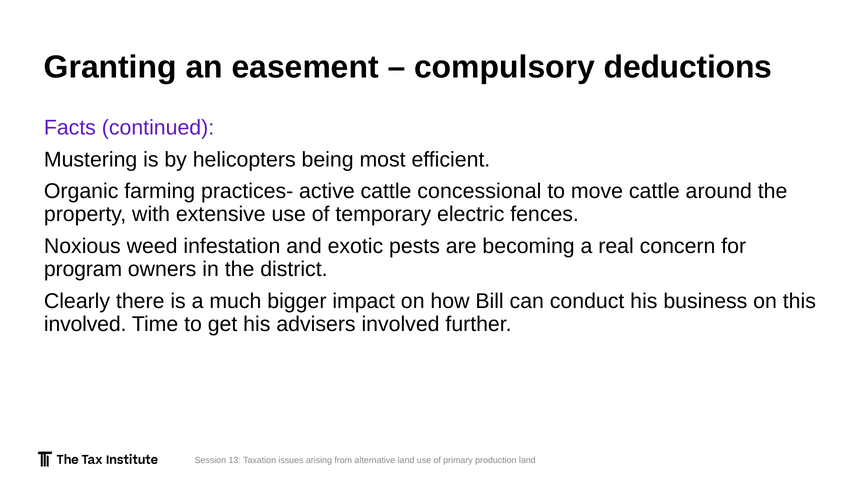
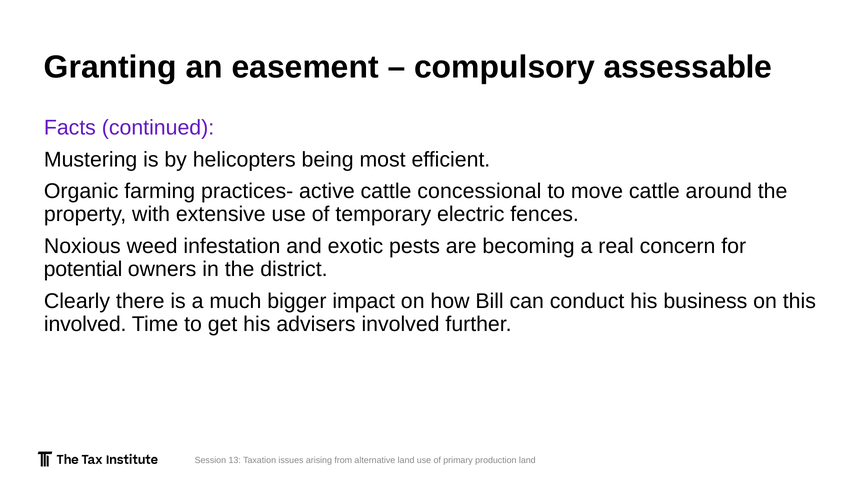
deductions: deductions -> assessable
program: program -> potential
